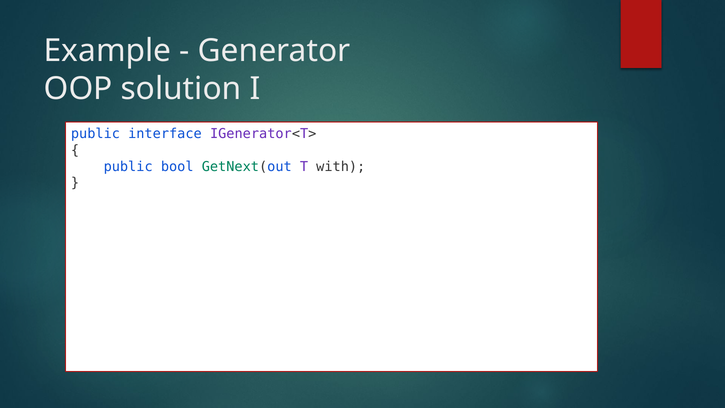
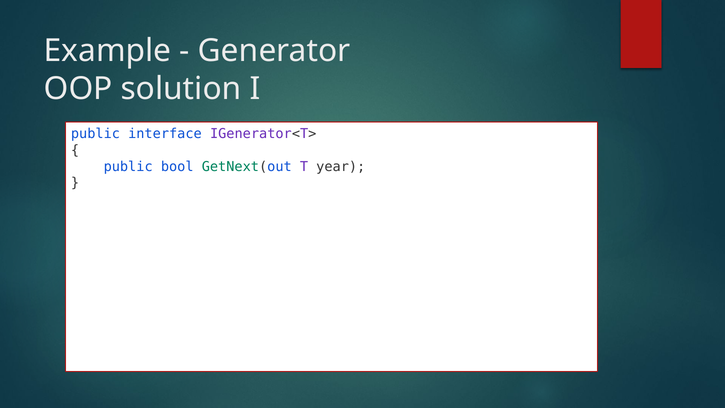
with: with -> year
